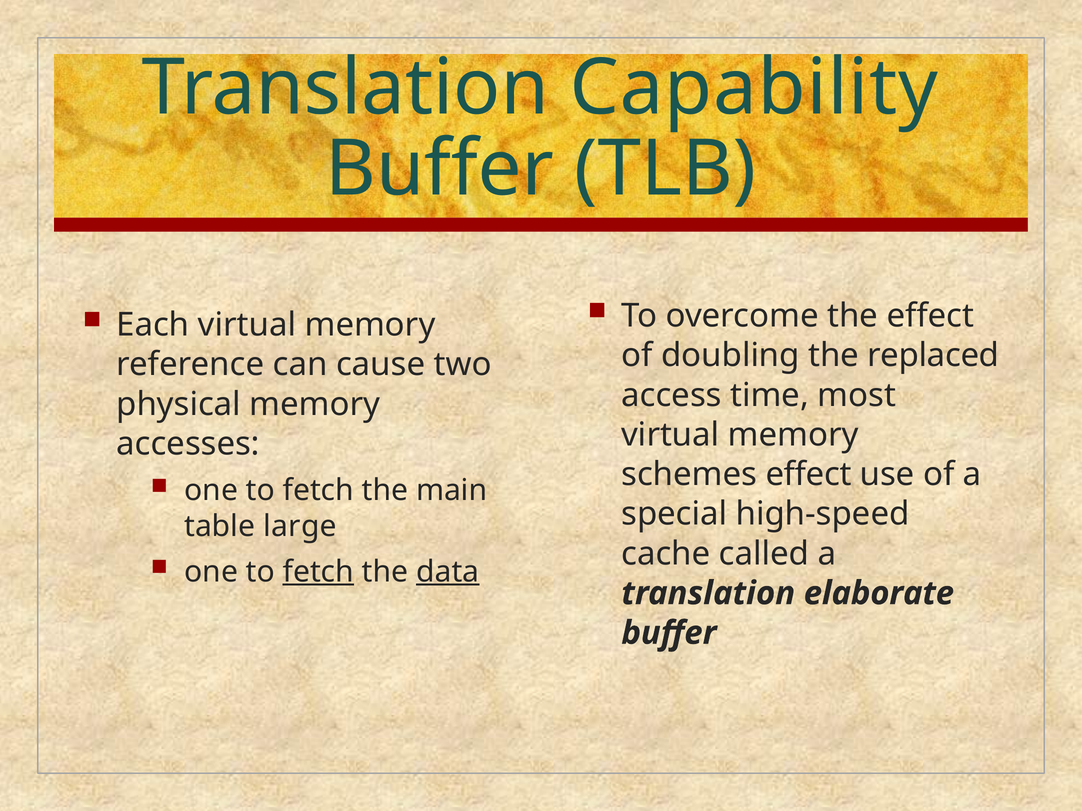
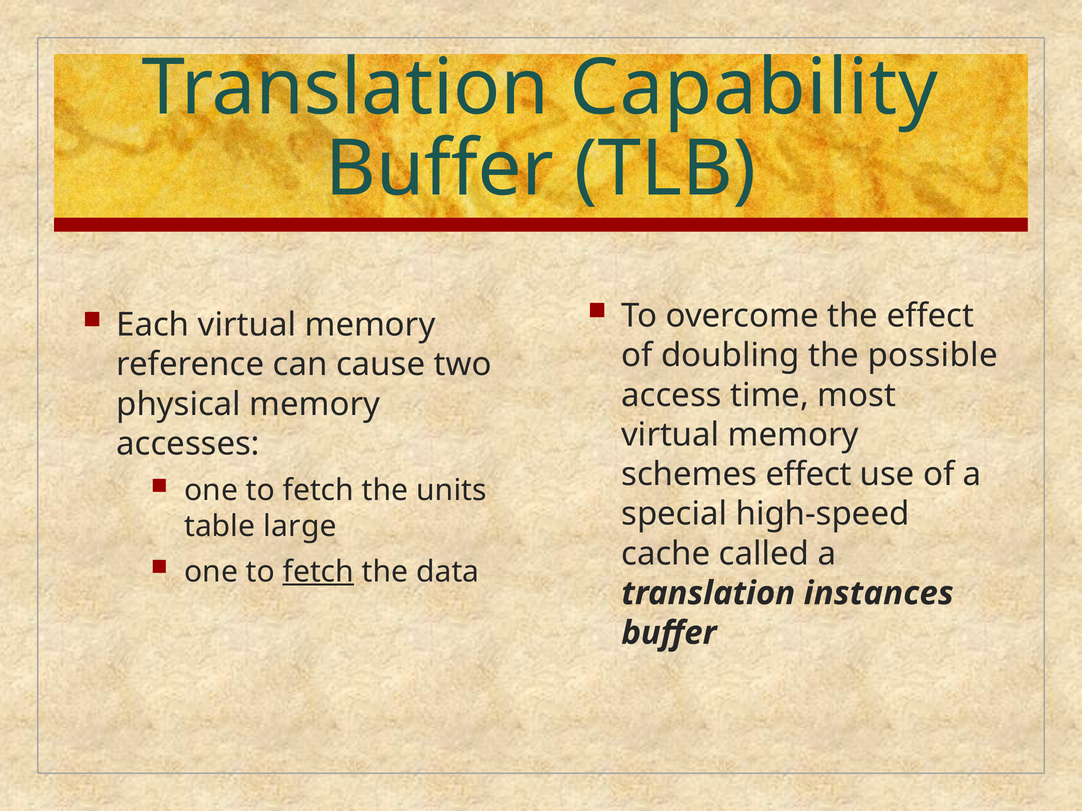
replaced: replaced -> possible
main: main -> units
data underline: present -> none
elaborate: elaborate -> instances
